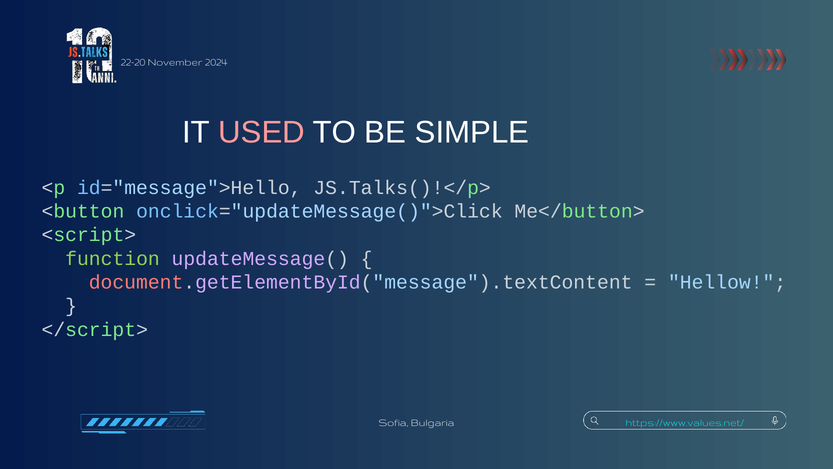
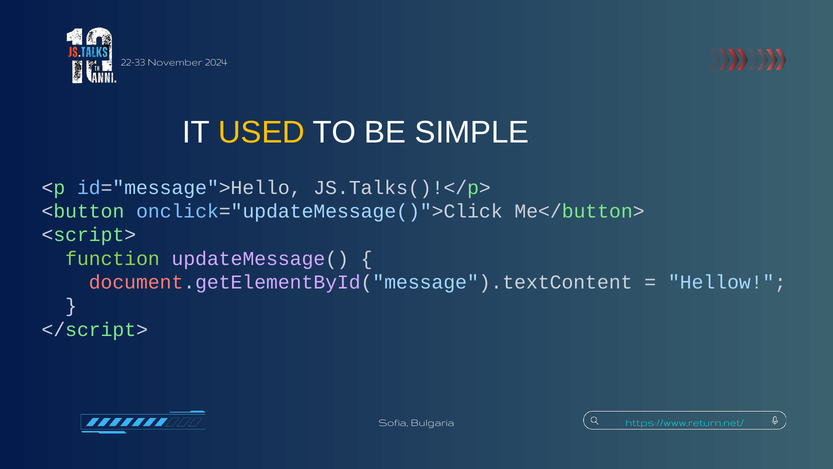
22-20: 22-20 -> 22-33
USED colour: pink -> yellow
https://www.values.net/: https://www.values.net/ -> https://www.return.net/
